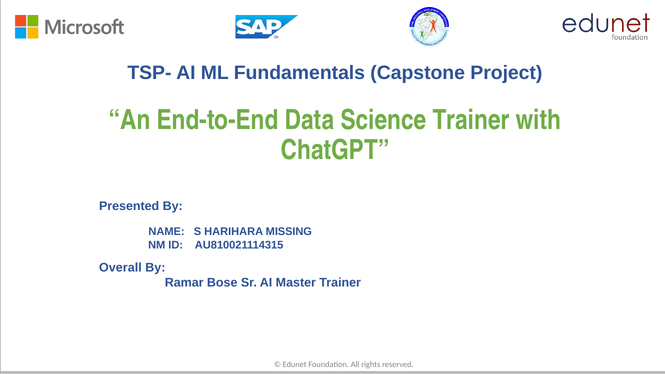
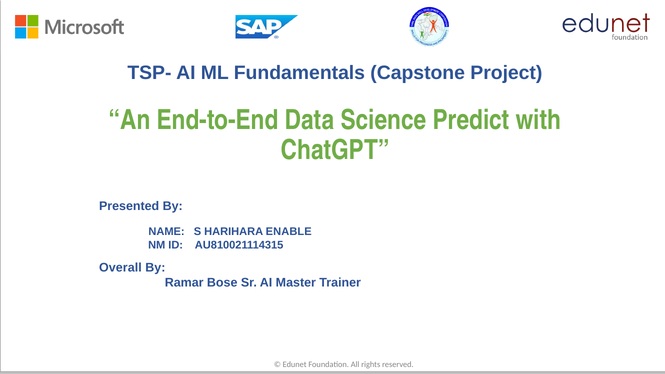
Science Trainer: Trainer -> Predict
MISSING: MISSING -> ENABLE
